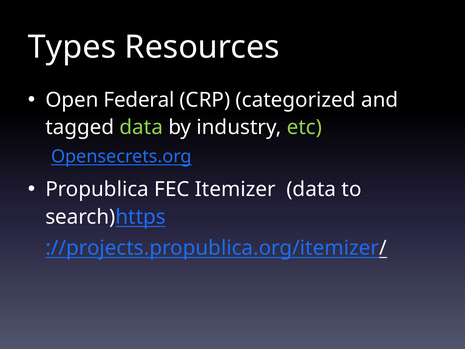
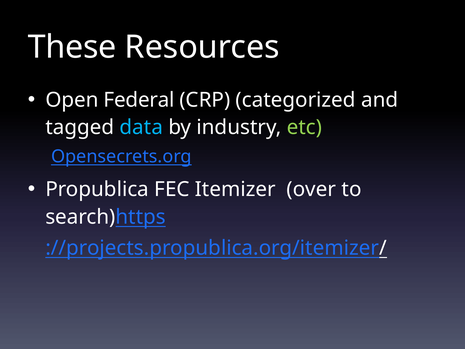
Types: Types -> These
data at (141, 127) colour: light green -> light blue
Itemizer data: data -> over
